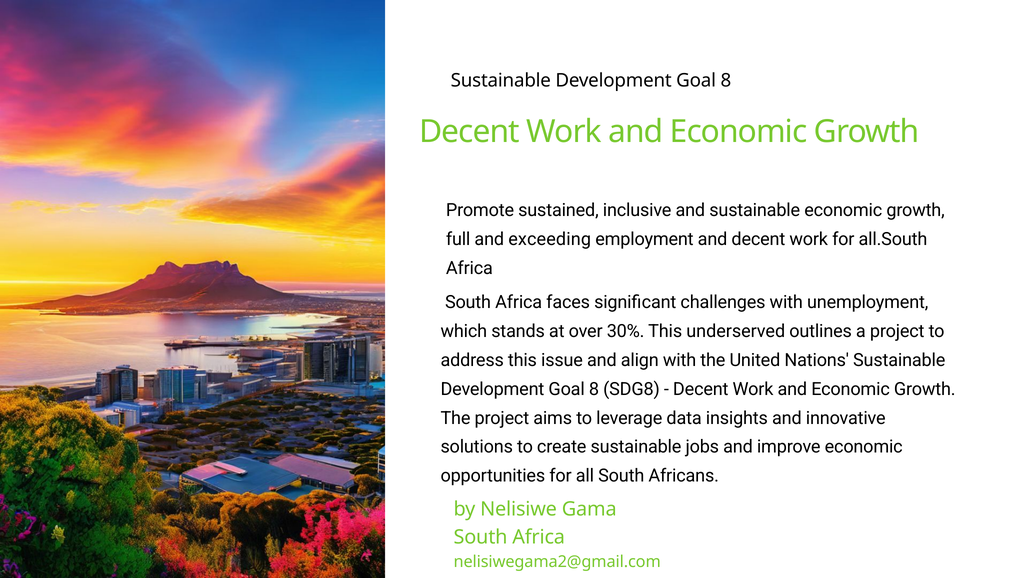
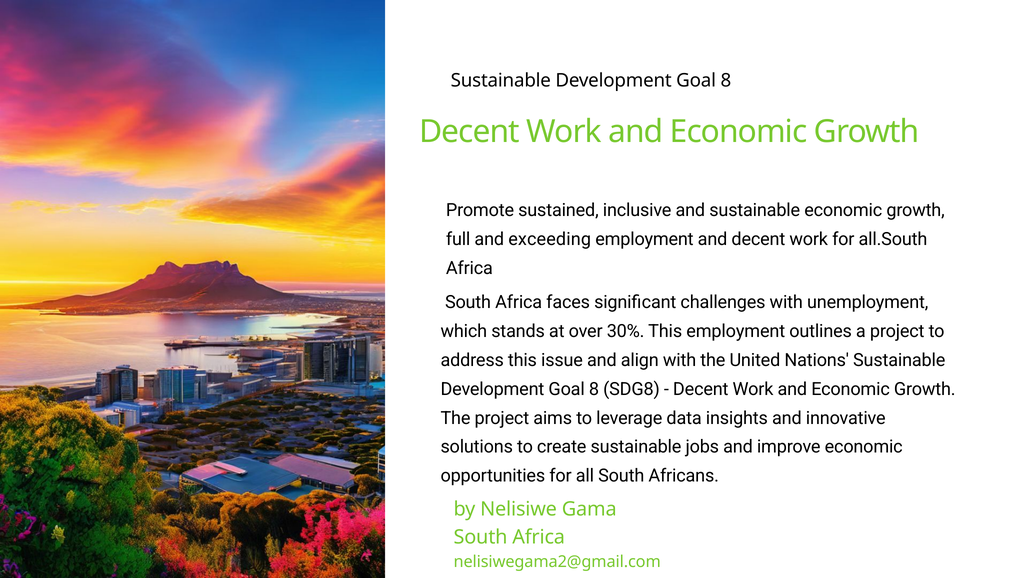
This underserved: underserved -> employment
